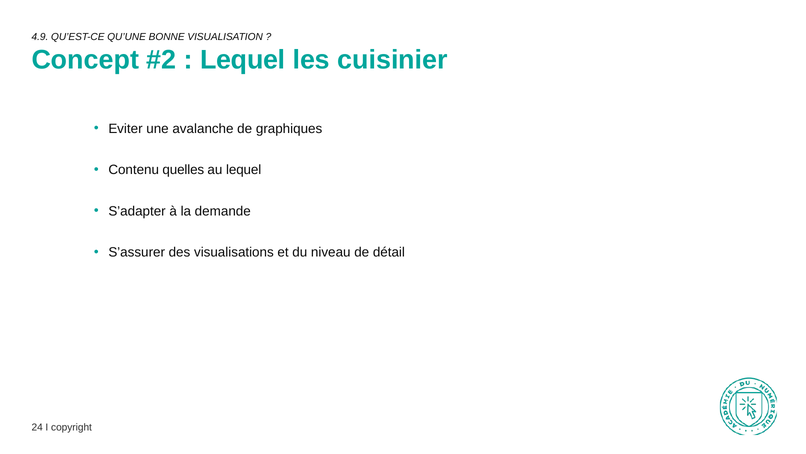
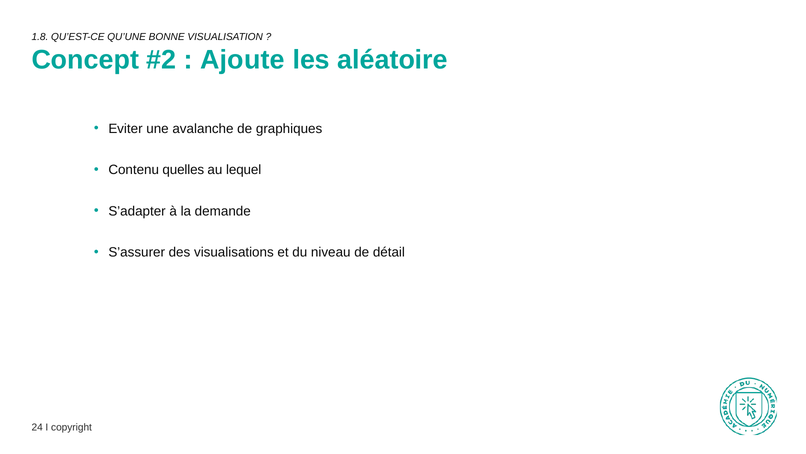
4.9: 4.9 -> 1.8
Lequel at (243, 60): Lequel -> Ajoute
cuisinier: cuisinier -> aléatoire
